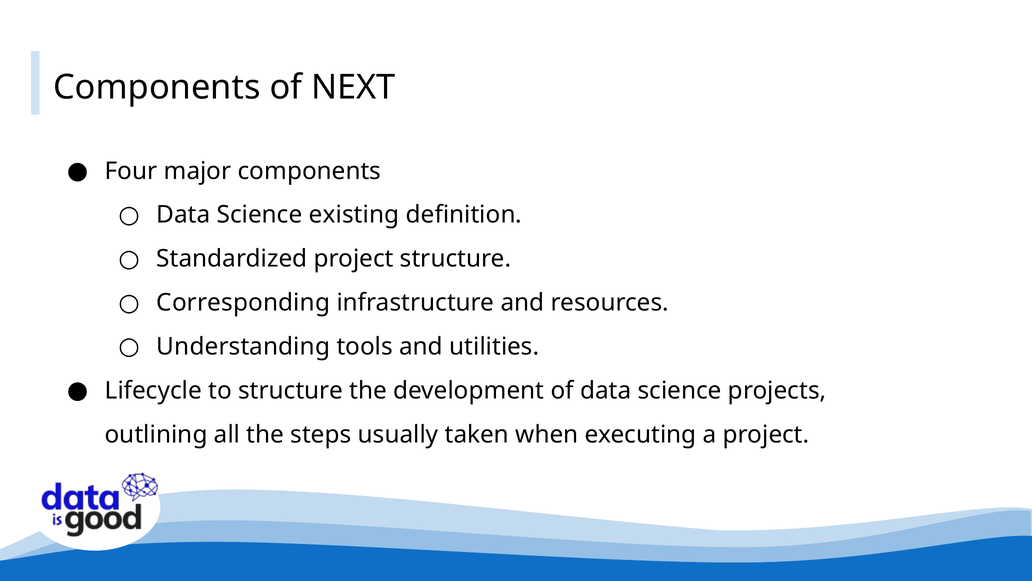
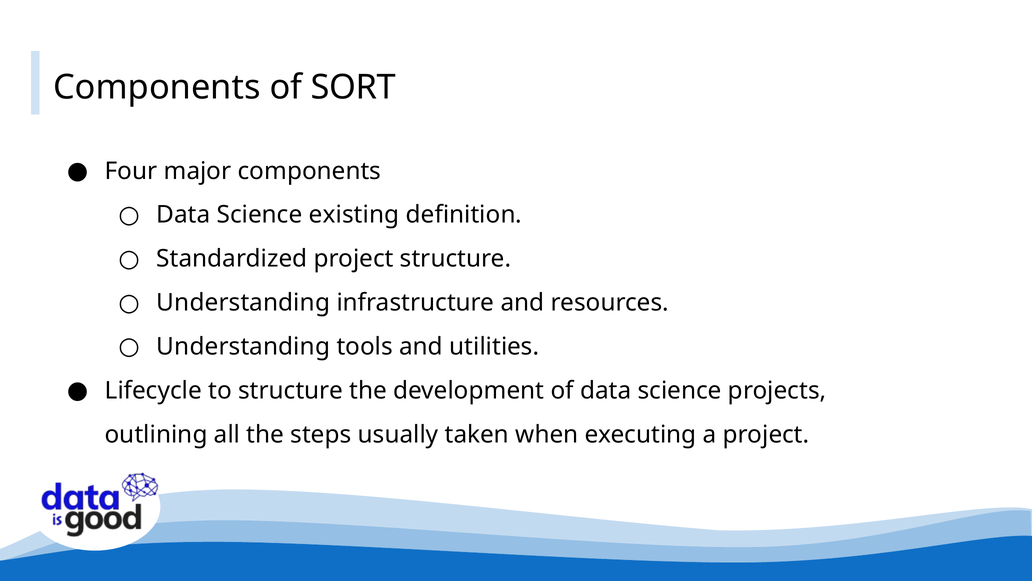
NEXT: NEXT -> SORT
Corresponding at (243, 302): Corresponding -> Understanding
